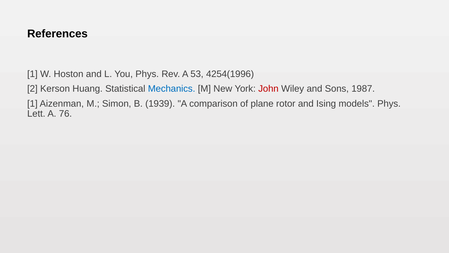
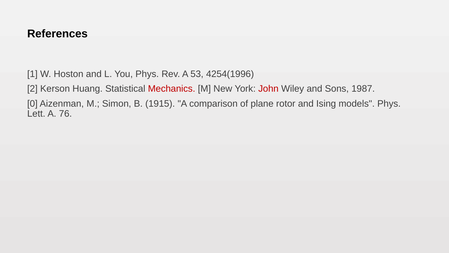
Mechanics colour: blue -> red
1 at (32, 103): 1 -> 0
1939: 1939 -> 1915
